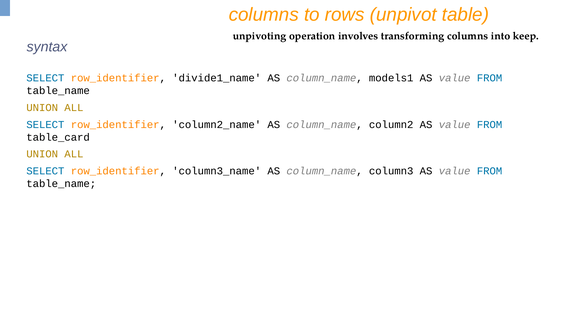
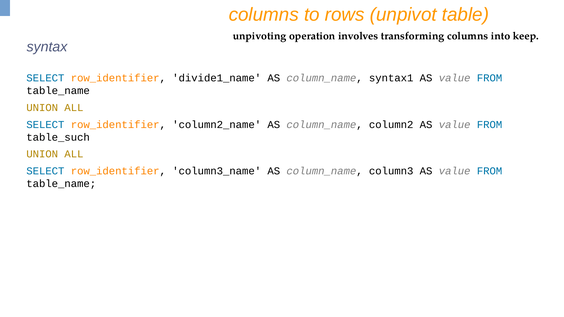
models1: models1 -> syntax1
table_card: table_card -> table_such
